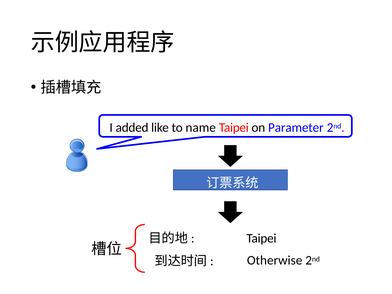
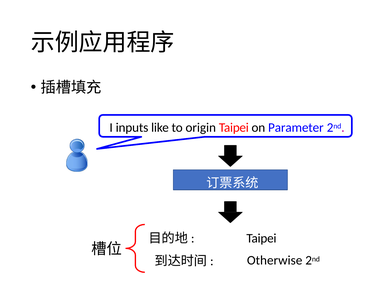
added: added -> inputs
name: name -> origin
